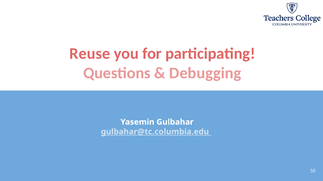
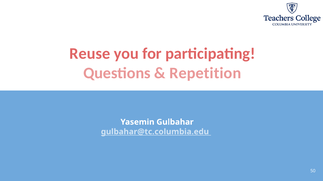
Debugging: Debugging -> Repetition
